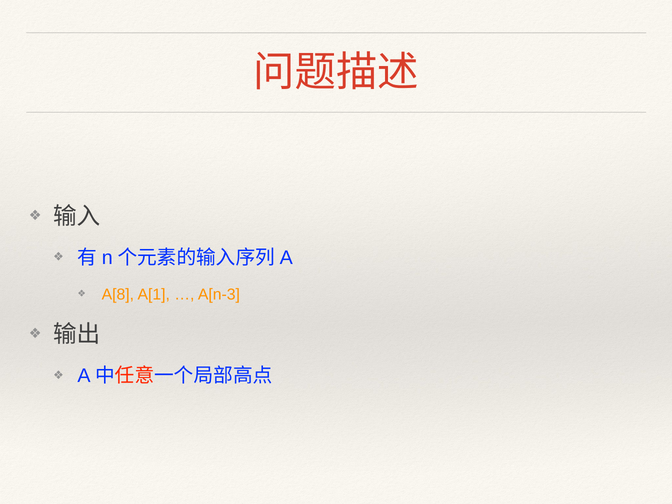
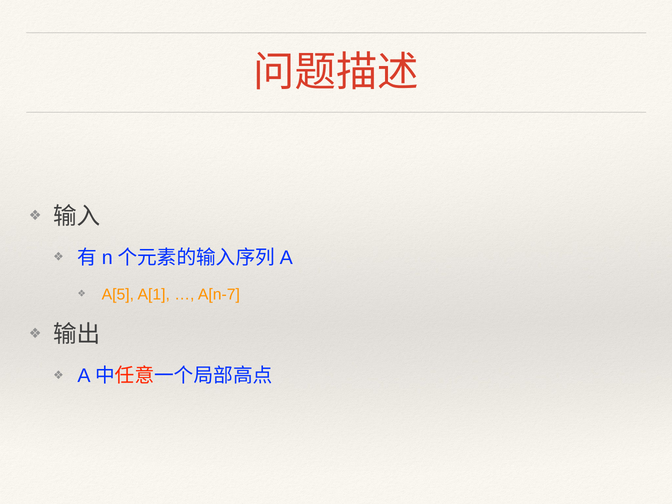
A[8: A[8 -> A[5
A[n-3: A[n-3 -> A[n-7
